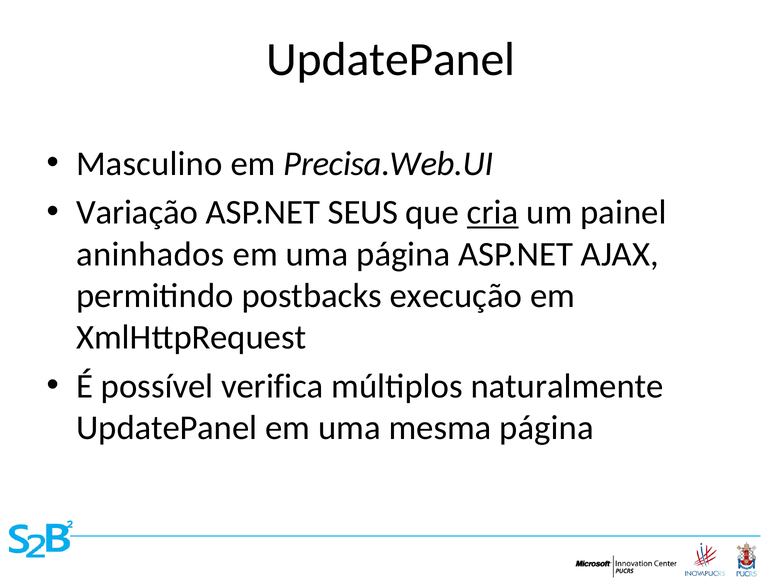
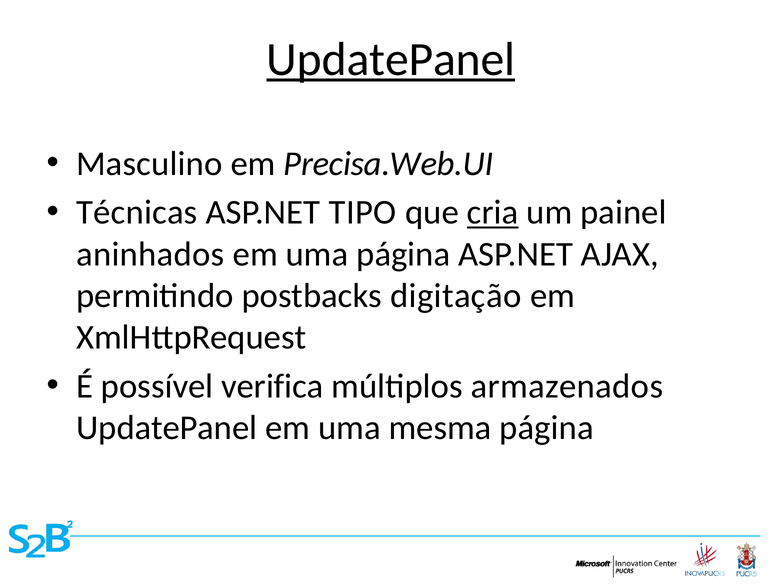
UpdatePanel at (391, 59) underline: none -> present
Variação: Variação -> Técnicas
SEUS: SEUS -> TIPO
execução: execução -> digitação
naturalmente: naturalmente -> armazenados
